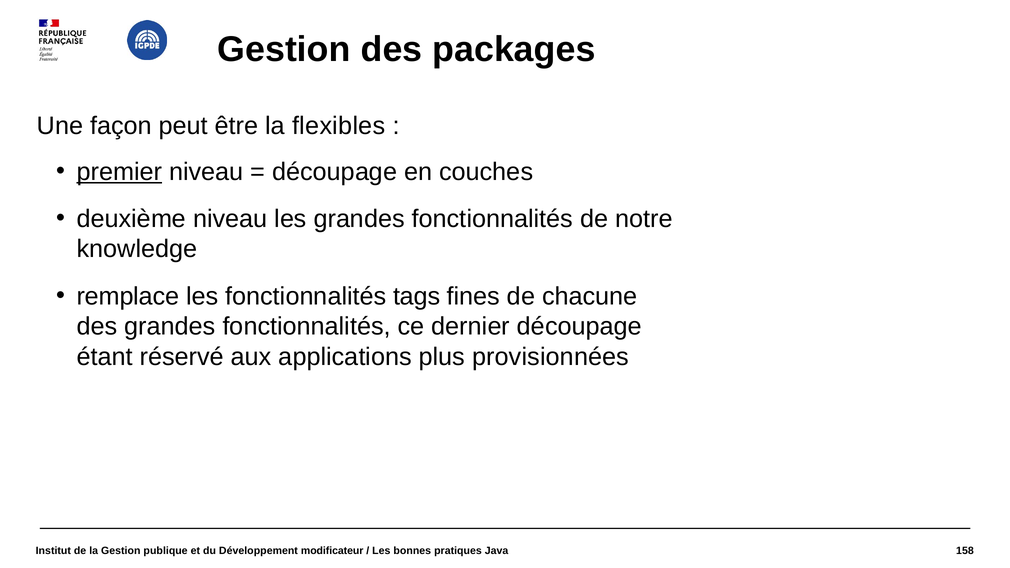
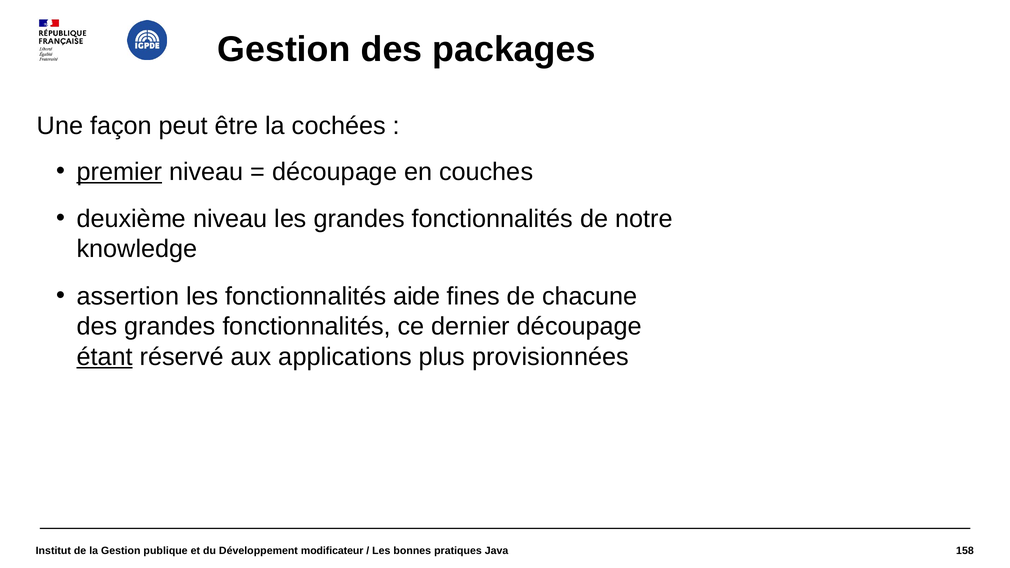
flexibles: flexibles -> cochées
remplace: remplace -> assertion
tags: tags -> aide
étant underline: none -> present
